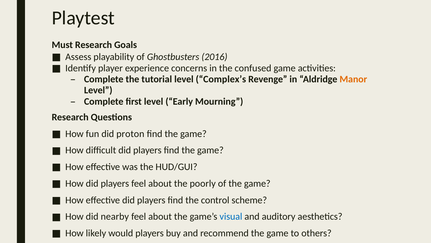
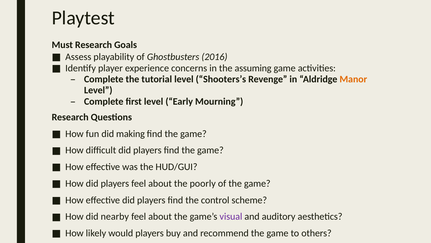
confused: confused -> assuming
Complex’s: Complex’s -> Shooters’s
proton: proton -> making
visual colour: blue -> purple
